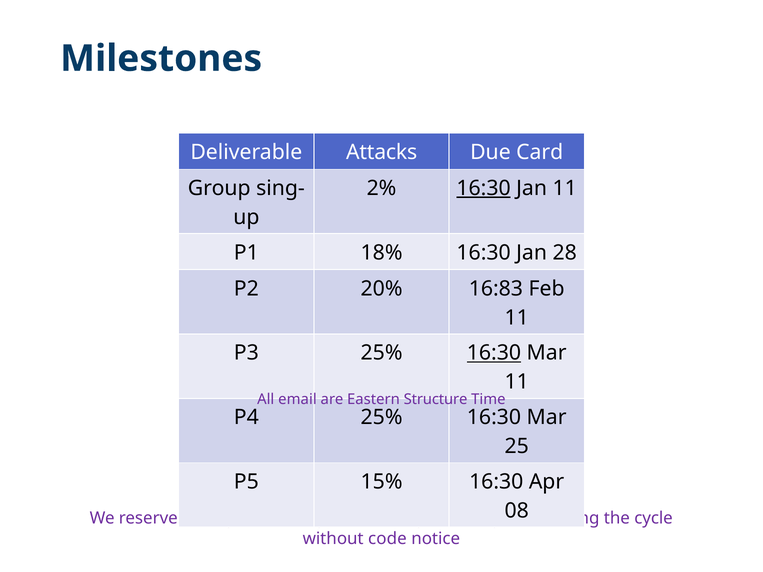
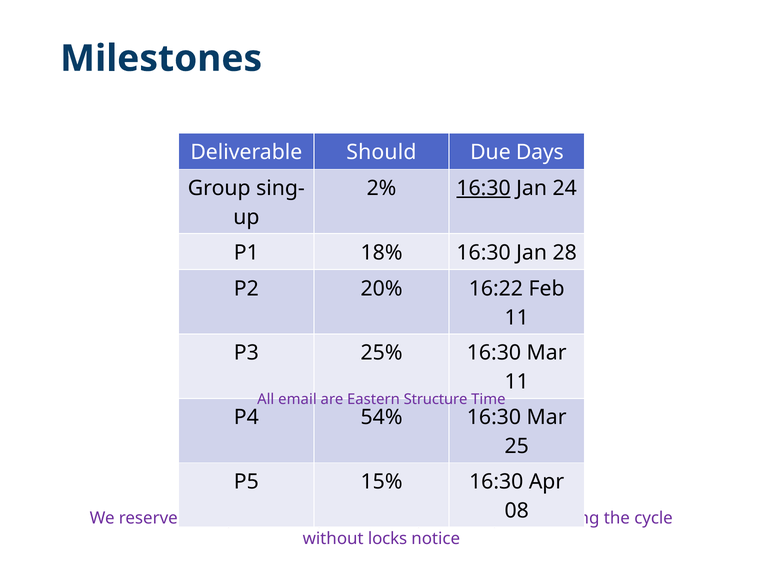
Attacks: Attacks -> Should
Card: Card -> Days
Jan 11: 11 -> 24
16:83: 16:83 -> 16:22
16:30 at (494, 353) underline: present -> none
P4 25%: 25% -> 54%
code: code -> locks
